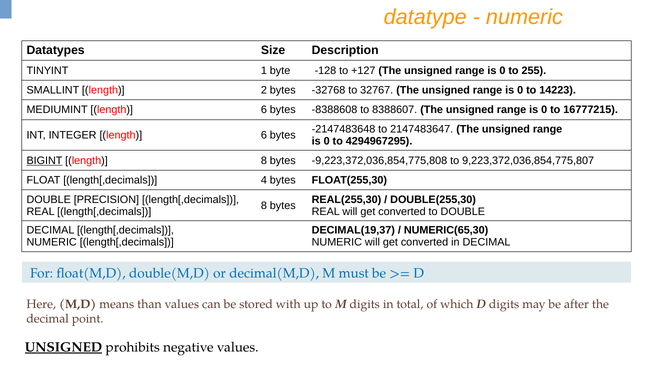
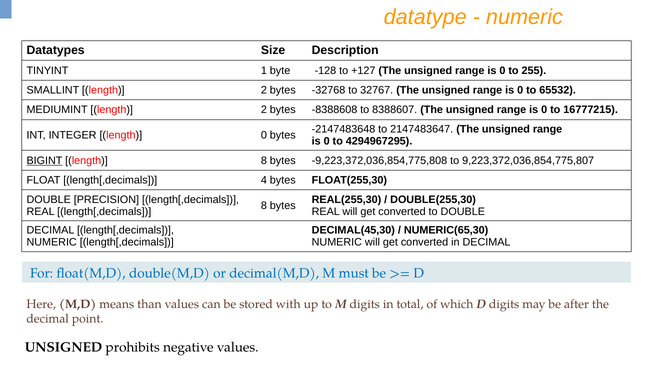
14223: 14223 -> 65532
MEDIUMINT length 6: 6 -> 2
INTEGER length 6: 6 -> 0
DECIMAL(19,37: DECIMAL(19,37 -> DECIMAL(45,30
UNSIGNED at (63, 347) underline: present -> none
